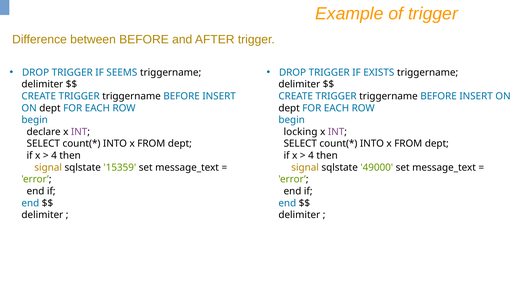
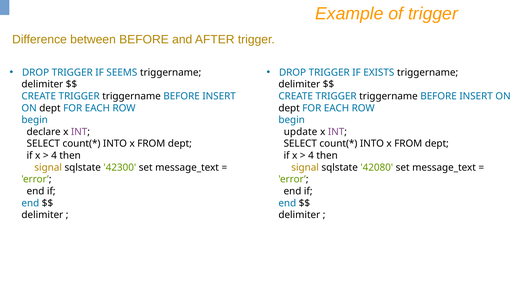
locking: locking -> update
15359: 15359 -> 42300
49000: 49000 -> 42080
